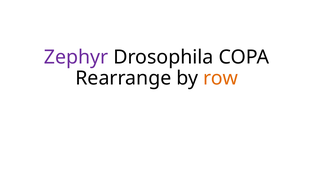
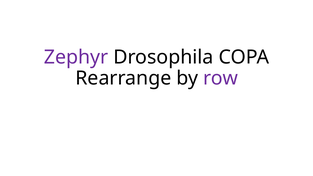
row colour: orange -> purple
